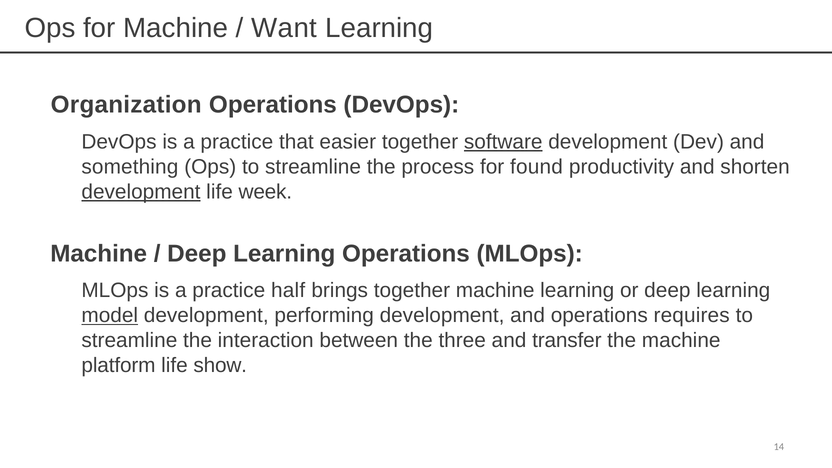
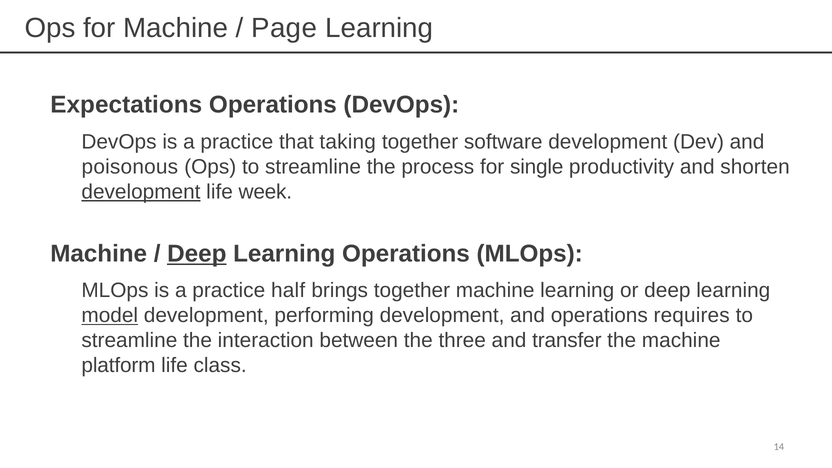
Want: Want -> Page
Organization: Organization -> Expectations
easier: easier -> taking
software underline: present -> none
something: something -> poisonous
found: found -> single
Deep at (197, 254) underline: none -> present
show: show -> class
